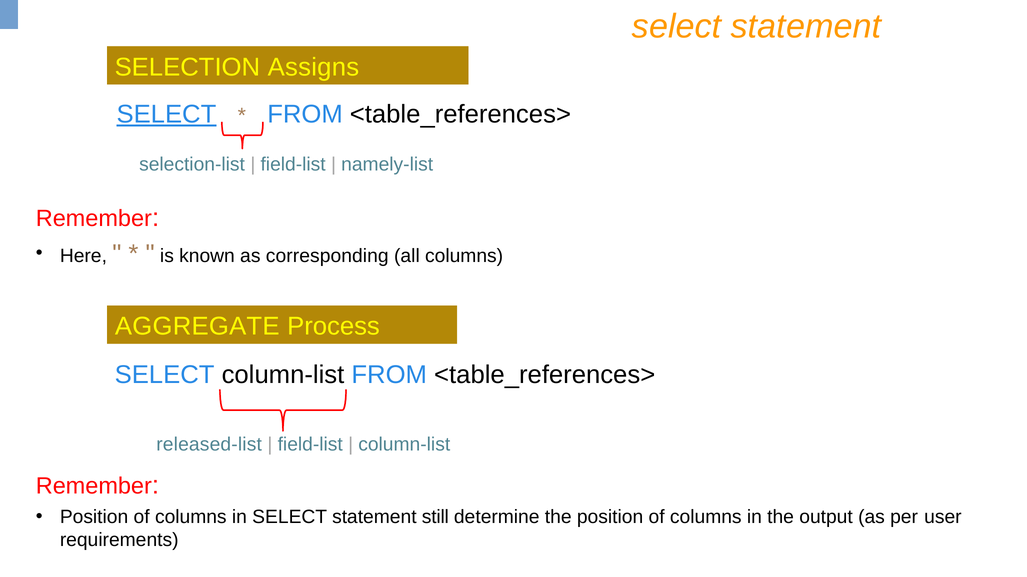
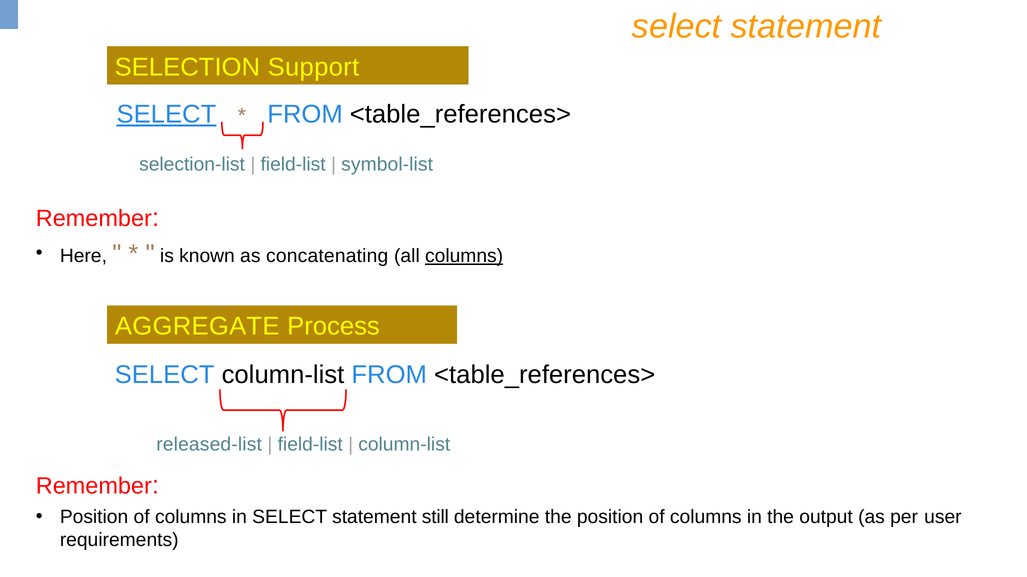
Assigns: Assigns -> Support
namely-list: namely-list -> symbol-list
corresponding: corresponding -> concatenating
columns at (464, 256) underline: none -> present
